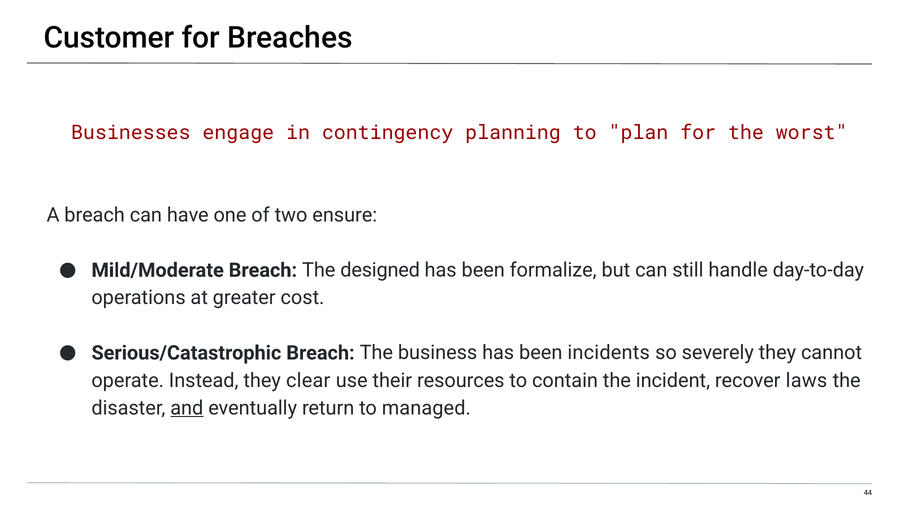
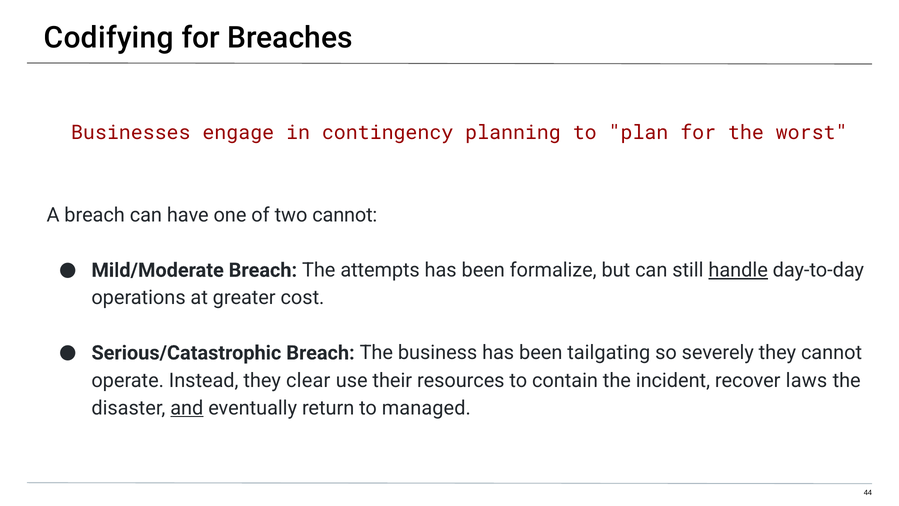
Customer: Customer -> Codifying
two ensure: ensure -> cannot
designed: designed -> attempts
handle underline: none -> present
incidents: incidents -> tailgating
